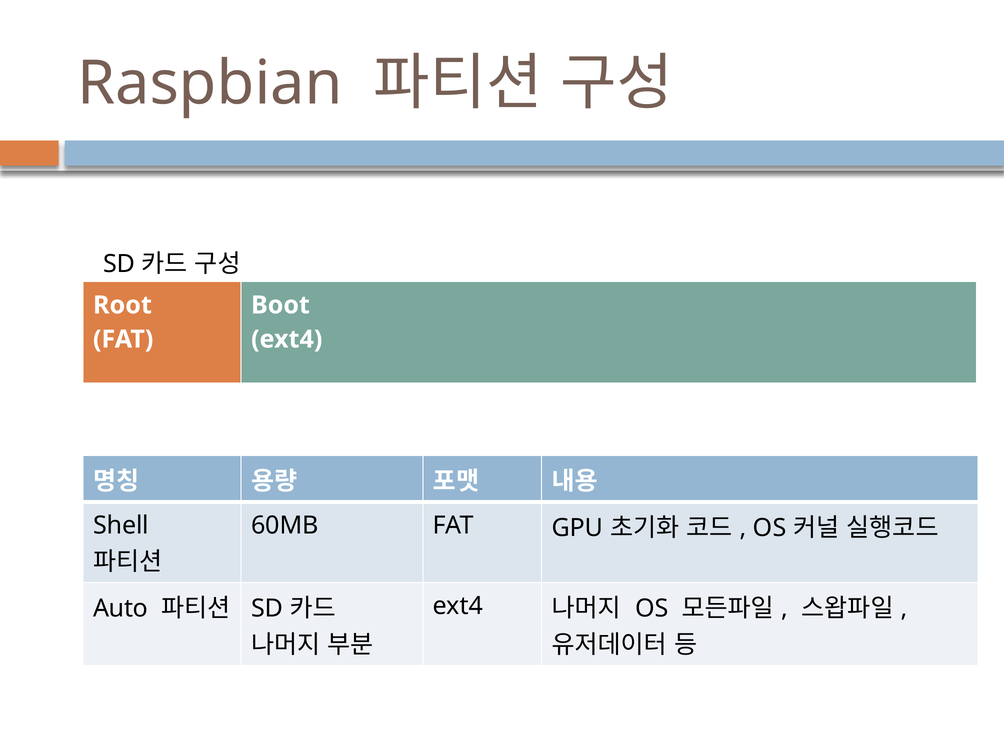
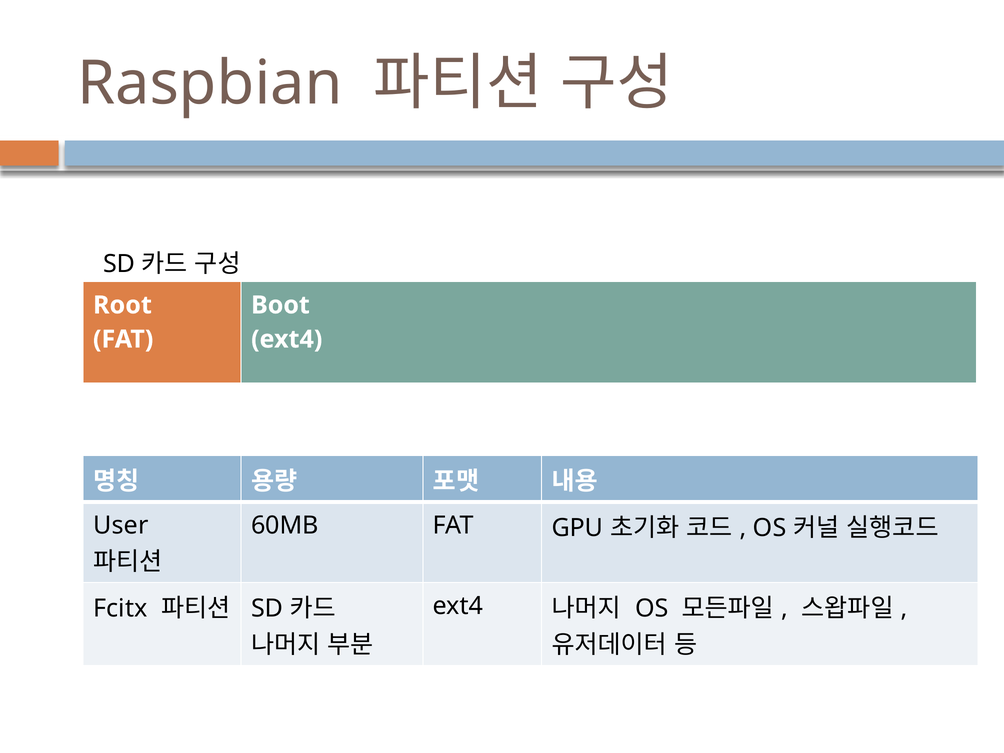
Shell: Shell -> User
Auto: Auto -> Fcitx
